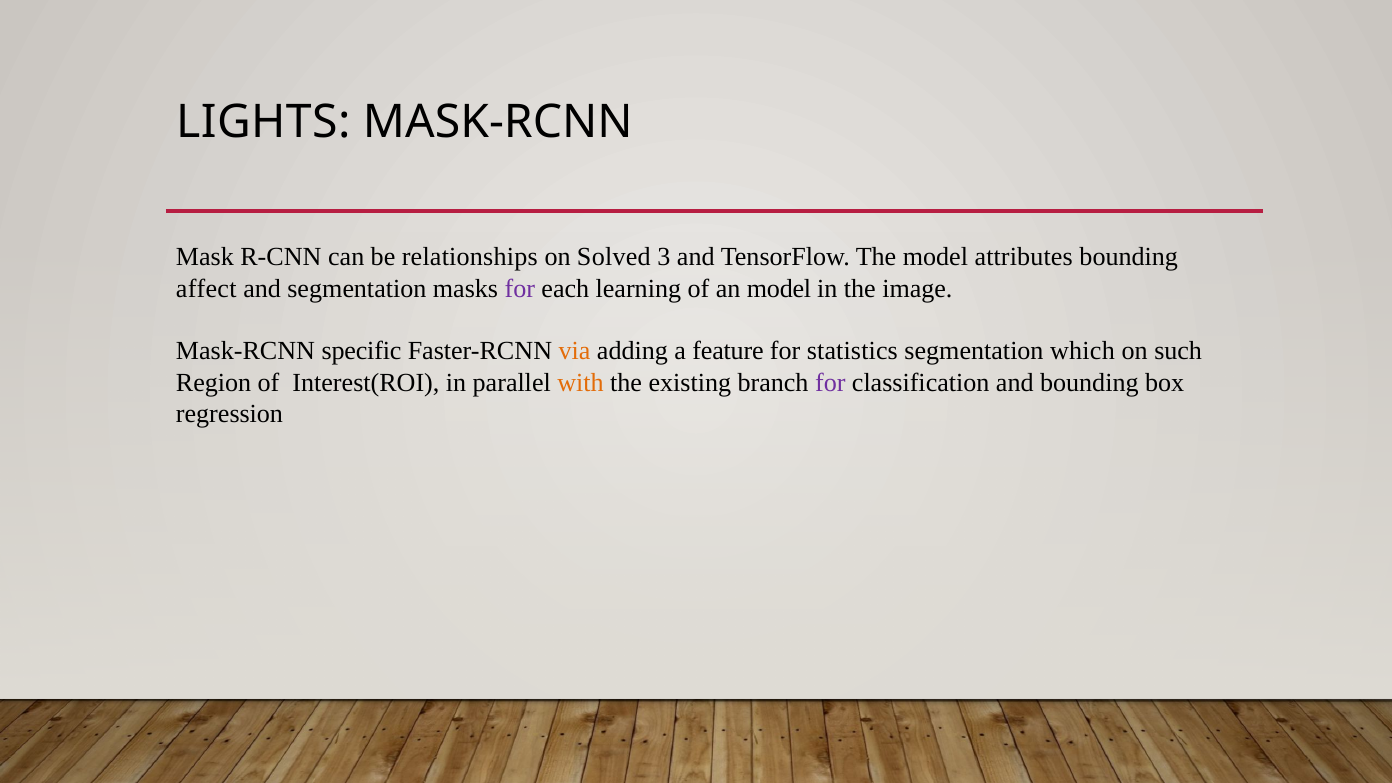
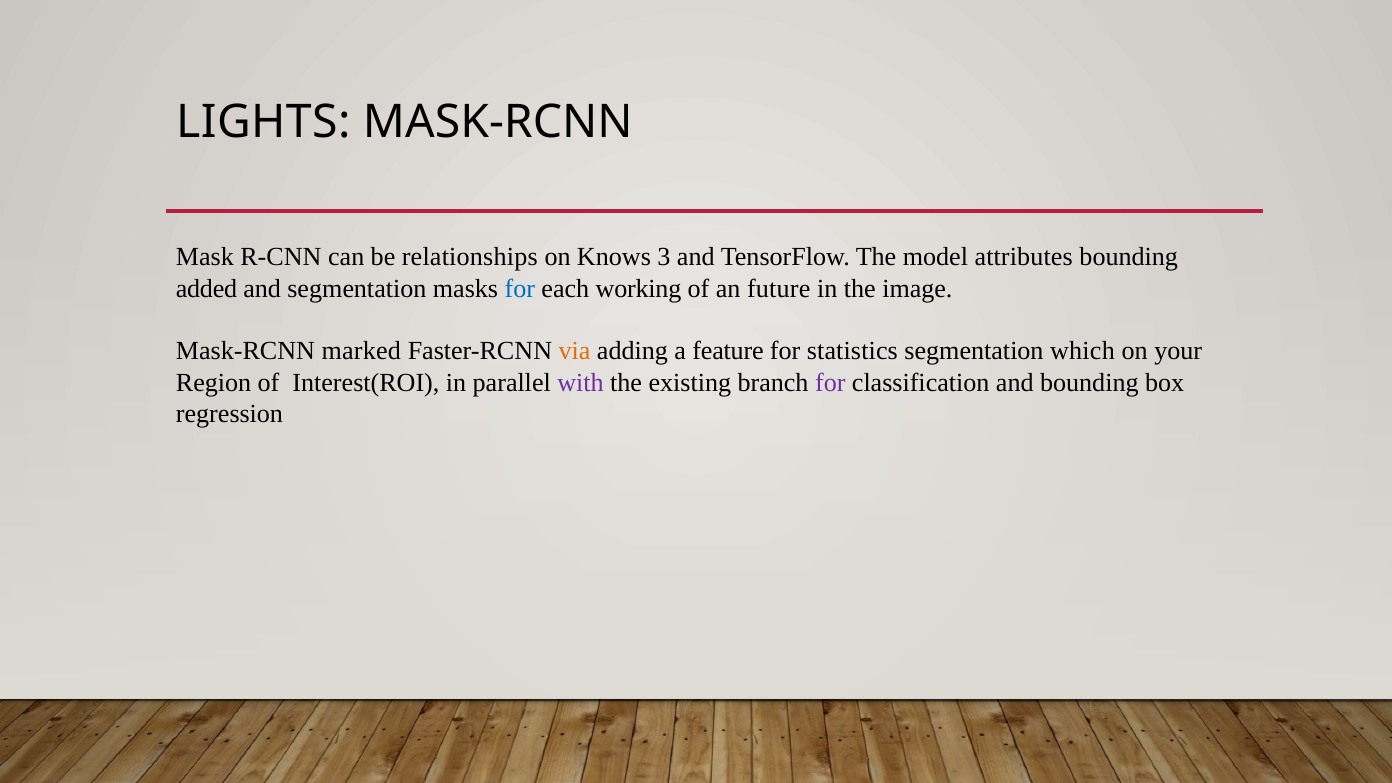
Solved: Solved -> Knows
affect: affect -> added
for at (520, 288) colour: purple -> blue
learning: learning -> working
an model: model -> future
specific: specific -> marked
such: such -> your
with colour: orange -> purple
